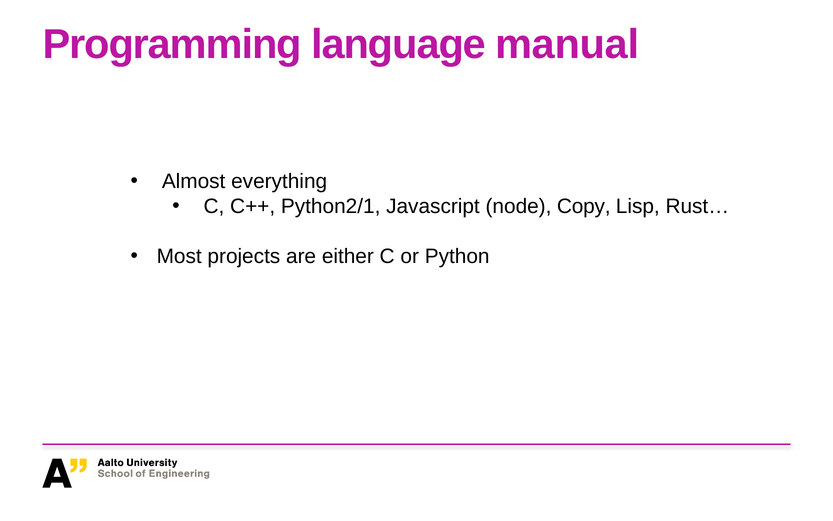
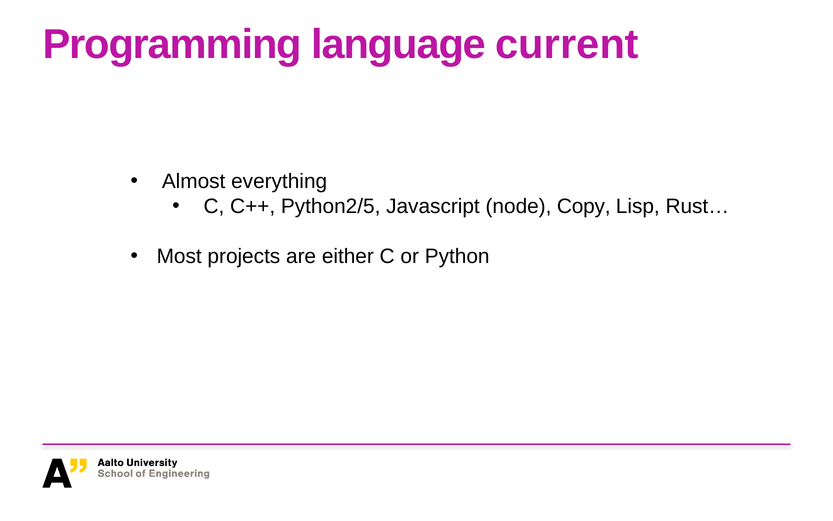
manual: manual -> current
Python2/1: Python2/1 -> Python2/5
